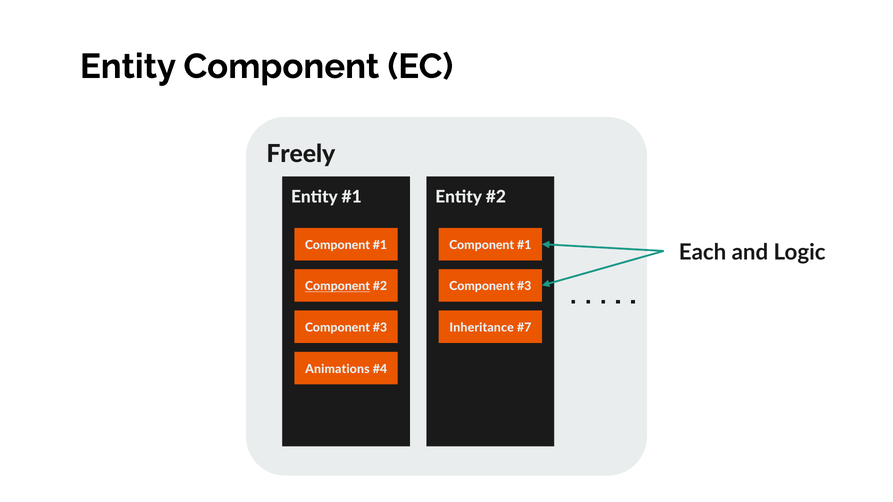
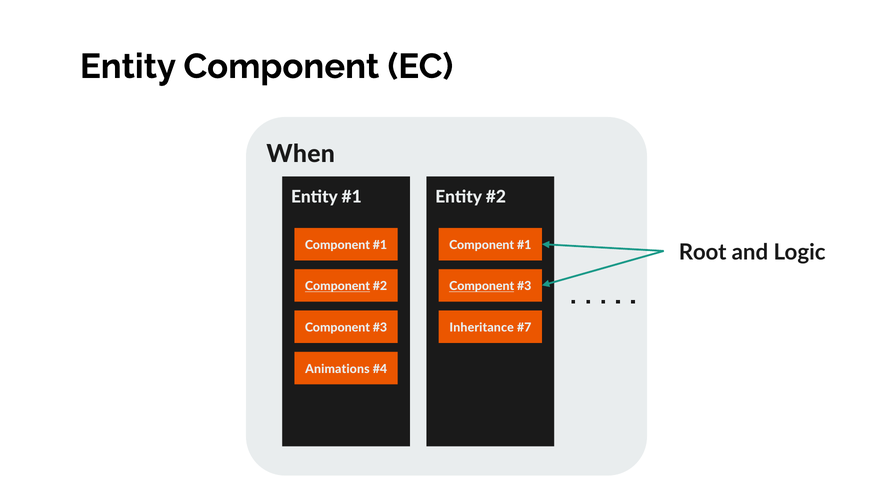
Freely: Freely -> When
Each: Each -> Root
Component at (482, 287) underline: none -> present
